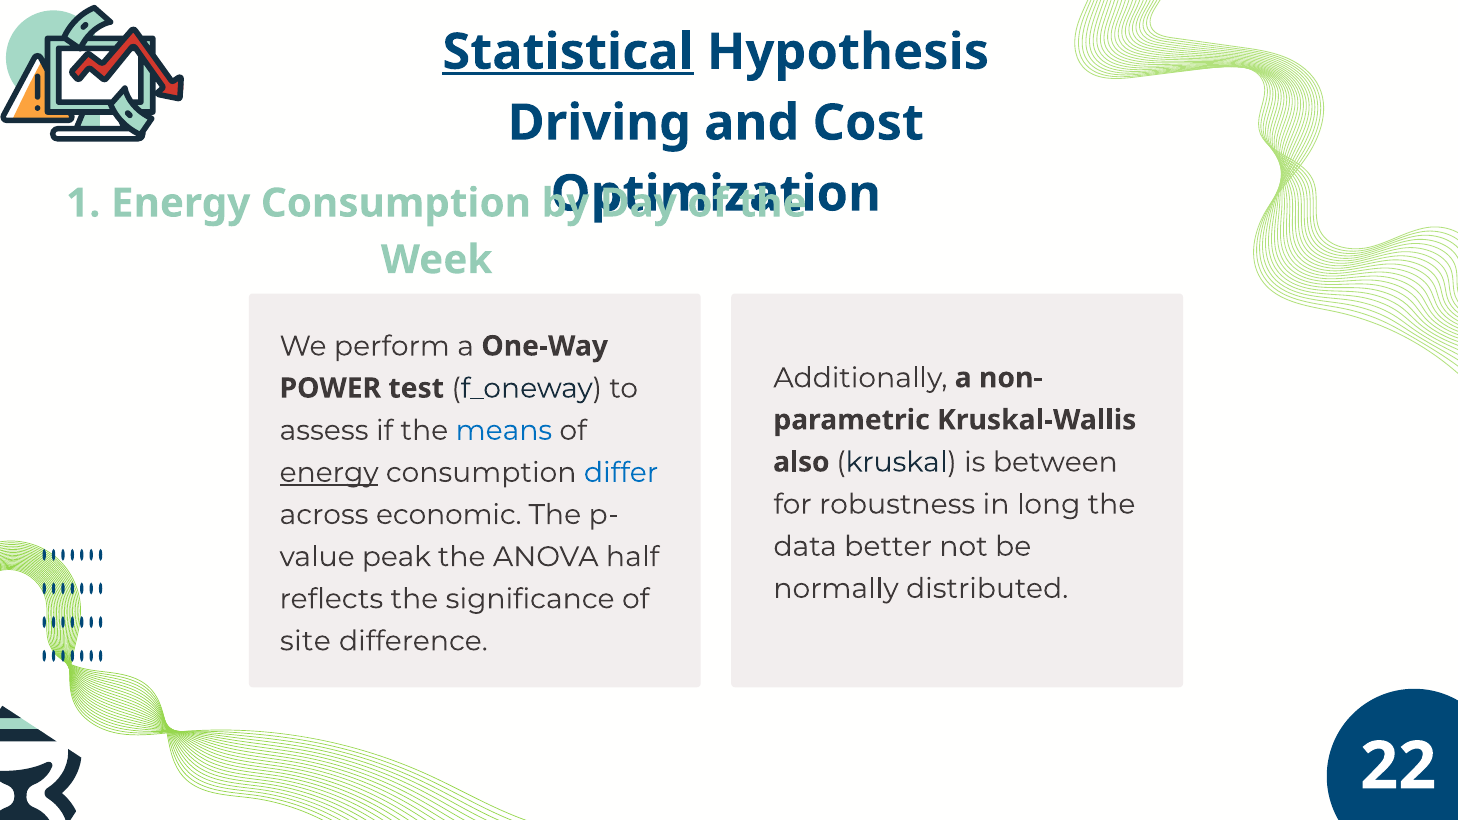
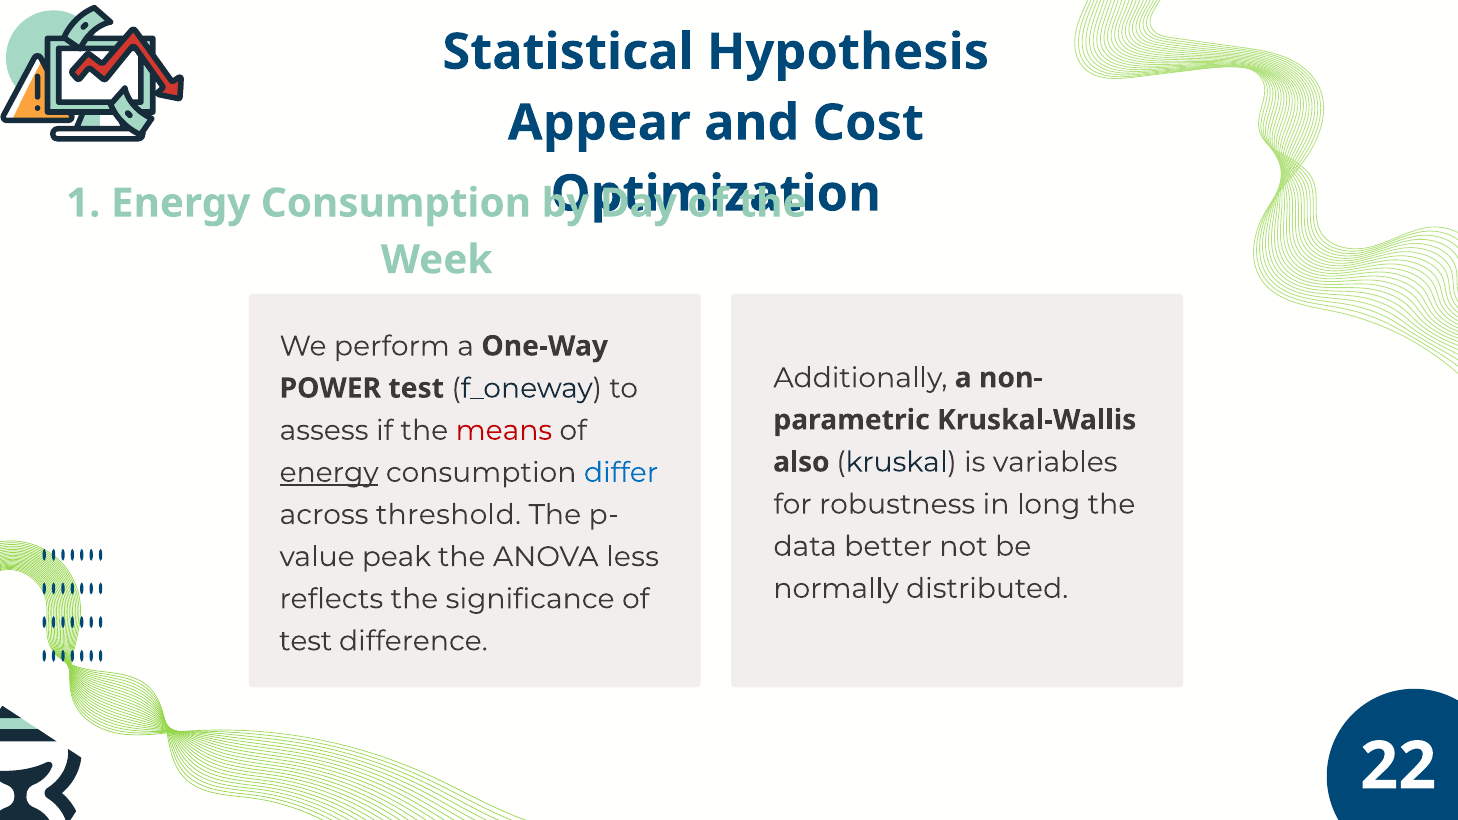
Statistical underline: present -> none
Driving: Driving -> Appear
means colour: blue -> red
between: between -> variables
economic: economic -> threshold
half: half -> less
site at (305, 641): site -> test
